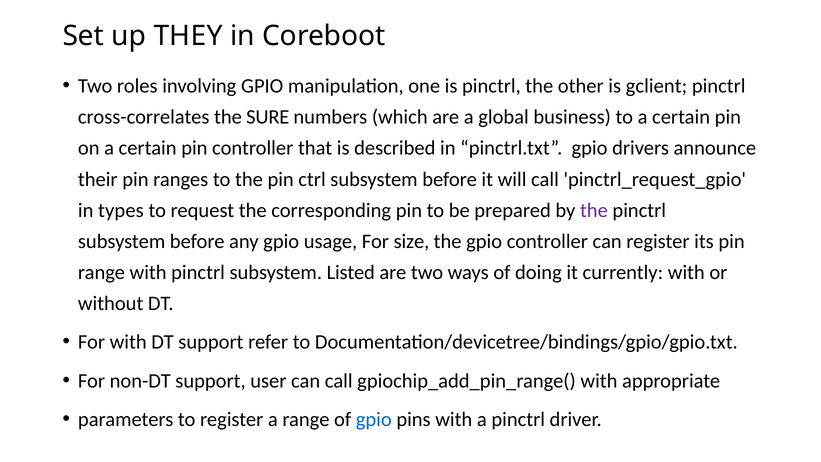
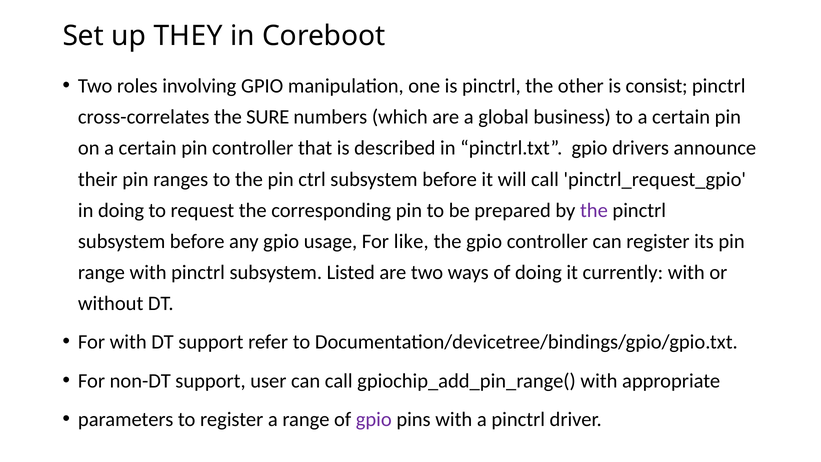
gclient: gclient -> consist
in types: types -> doing
size: size -> like
gpio at (374, 419) colour: blue -> purple
